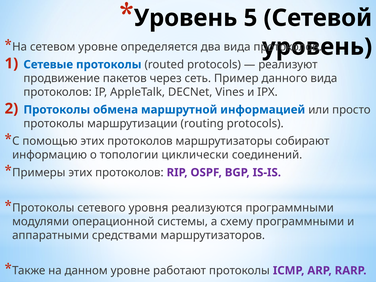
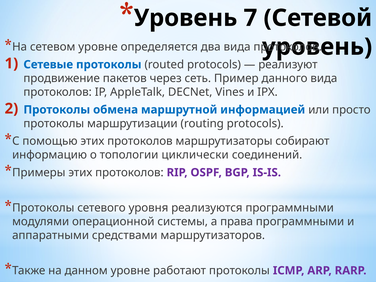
5: 5 -> 7
схему: схему -> права
